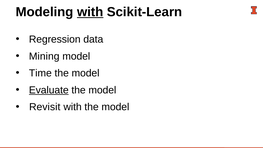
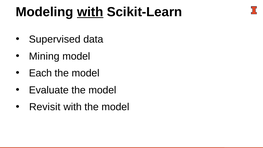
Regression: Regression -> Supervised
Time: Time -> Each
Evaluate underline: present -> none
